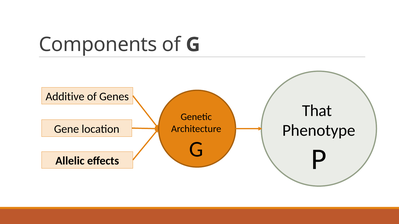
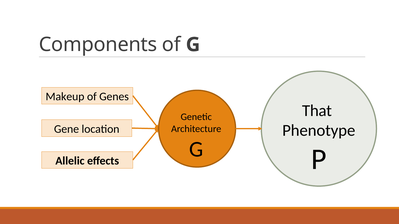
Additive: Additive -> Makeup
